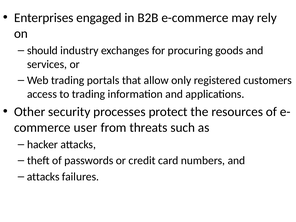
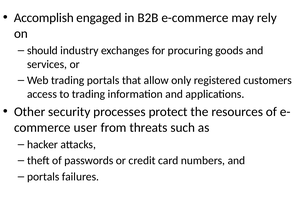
Enterprises: Enterprises -> Accomplish
attacks at (43, 177): attacks -> portals
